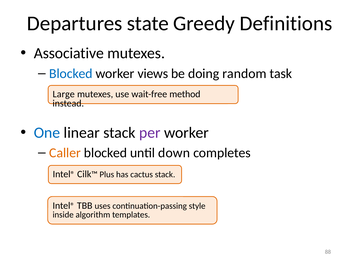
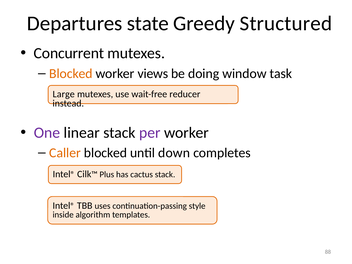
Definitions: Definitions -> Structured
Associative: Associative -> Concurrent
Blocked at (71, 74) colour: blue -> orange
random: random -> window
method: method -> reducer
One colour: blue -> purple
